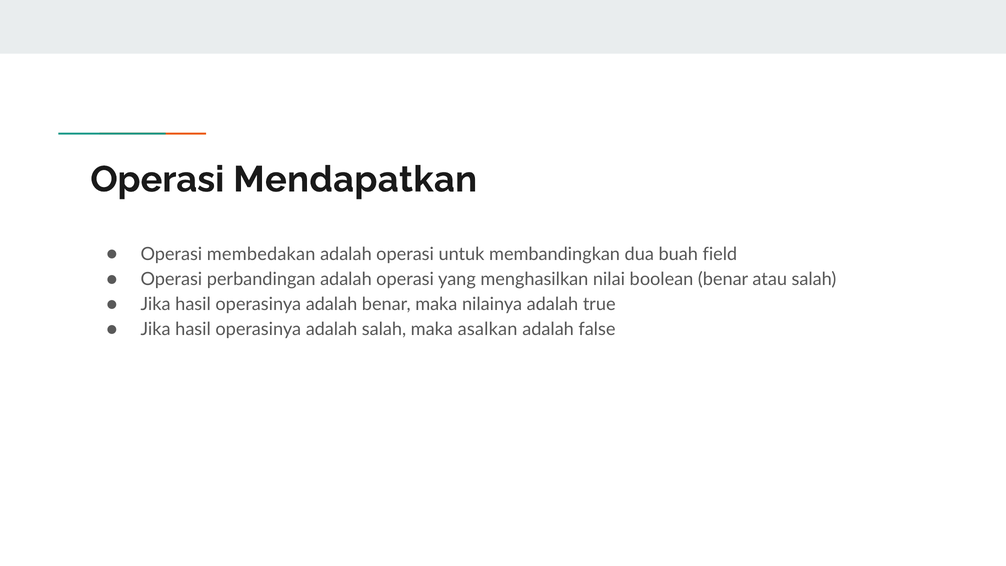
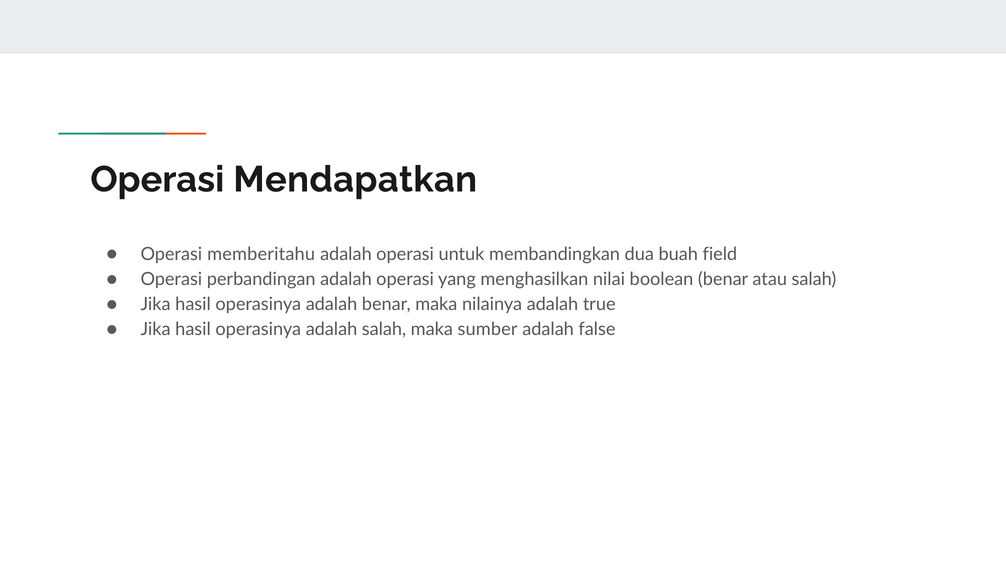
membedakan: membedakan -> memberitahu
asalkan: asalkan -> sumber
